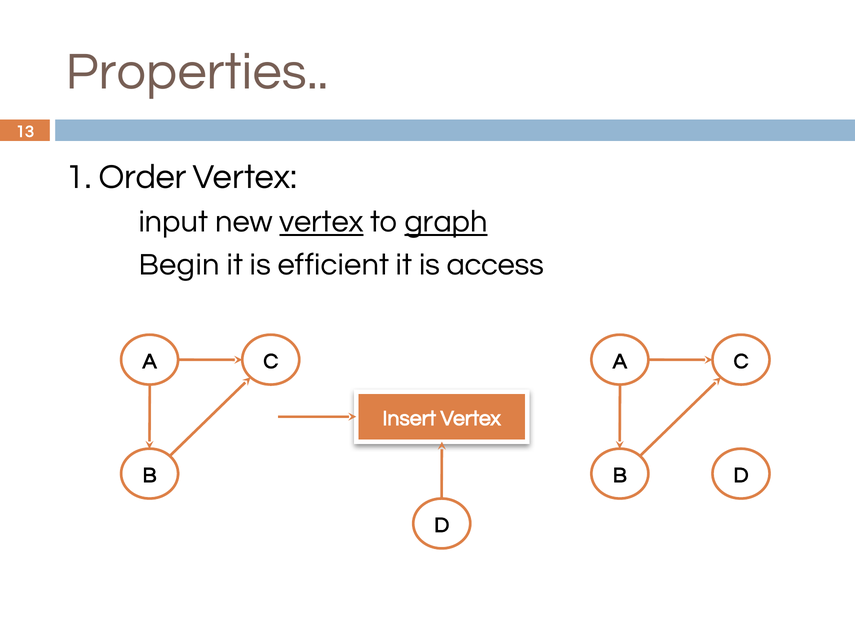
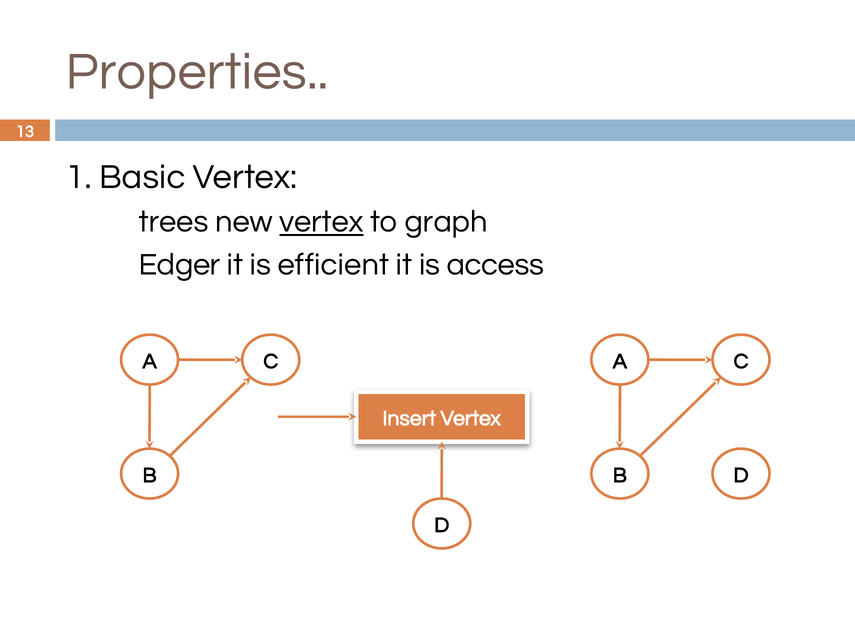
Order: Order -> Basic
input: input -> trees
graph underline: present -> none
Begin: Begin -> Edger
